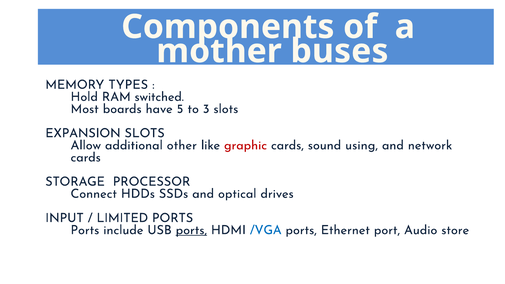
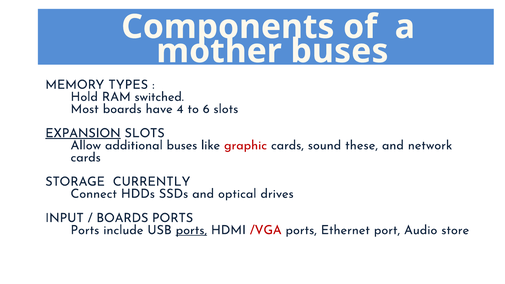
5: 5 -> 4
3: 3 -> 6
EXPANSION underline: none -> present
additional other: other -> buses
using: using -> these
PROCESSOR: PROCESSOR -> CURRENTLY
LIMITED at (122, 218): LIMITED -> BOARDS
/VGA colour: blue -> red
